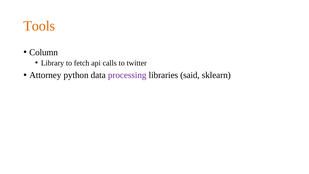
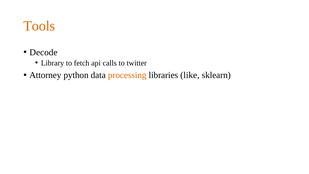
Column: Column -> Decode
processing colour: purple -> orange
said: said -> like
